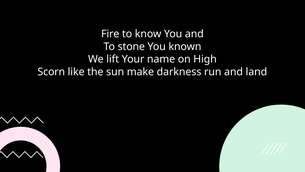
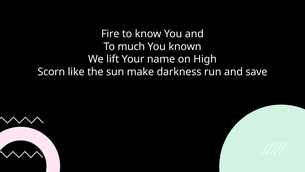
stone: stone -> much
land: land -> save
